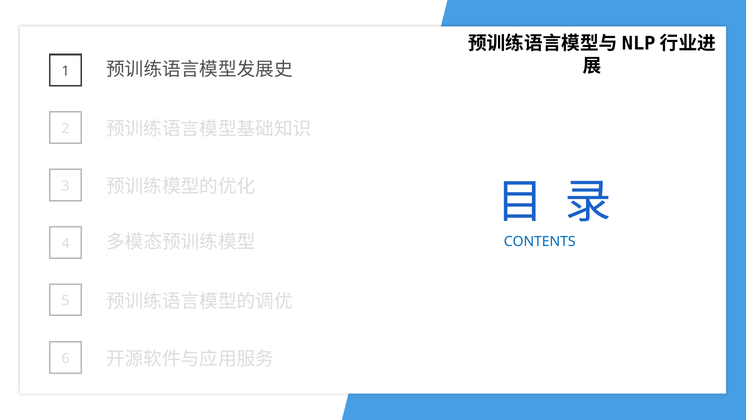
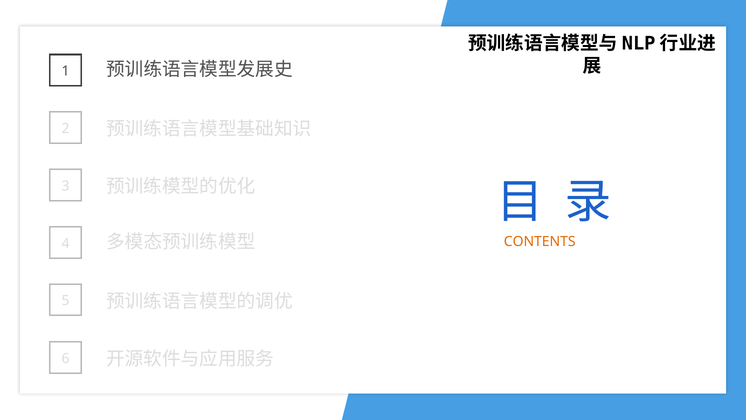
CONTENTS colour: blue -> orange
